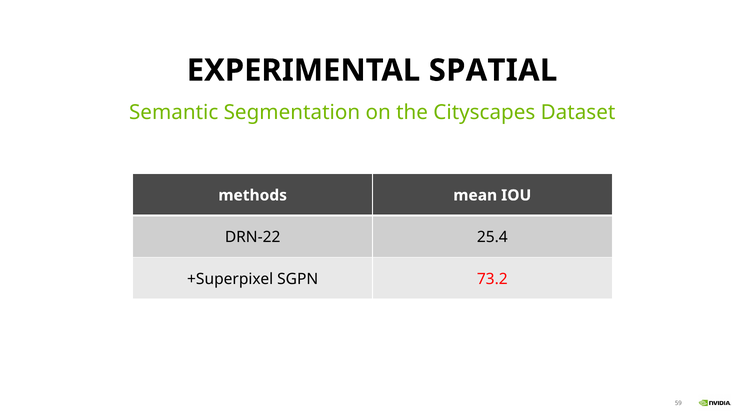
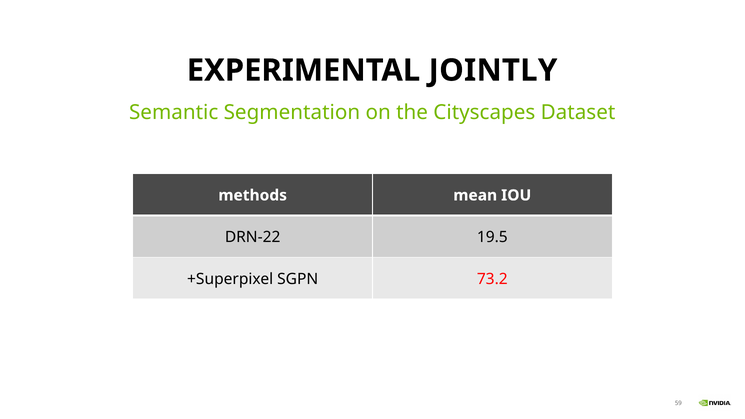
SPATIAL: SPATIAL -> JOINTLY
25.4: 25.4 -> 19.5
